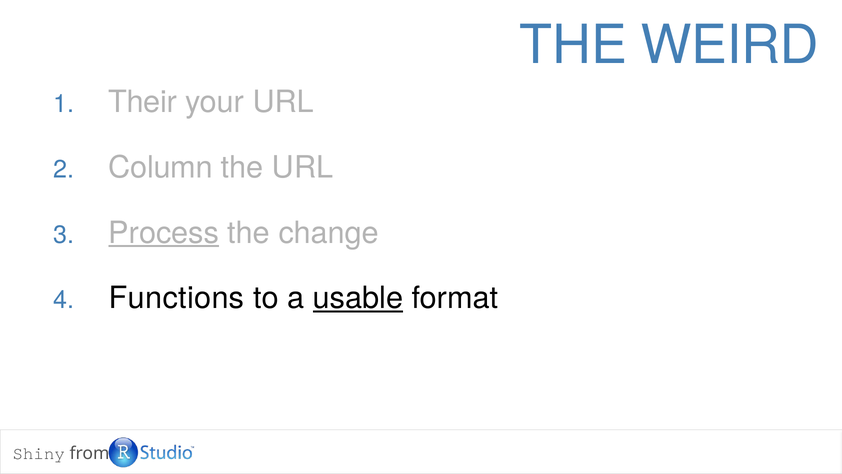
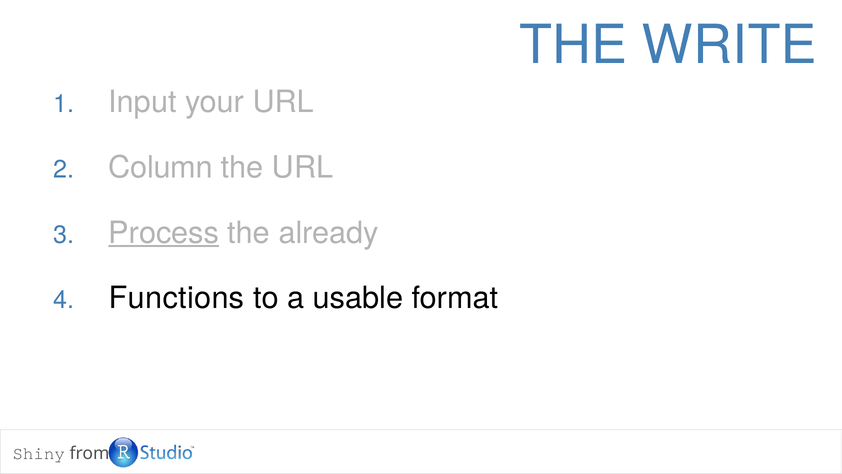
WEIRD: WEIRD -> WRITE
Their: Their -> Input
change: change -> already
usable underline: present -> none
